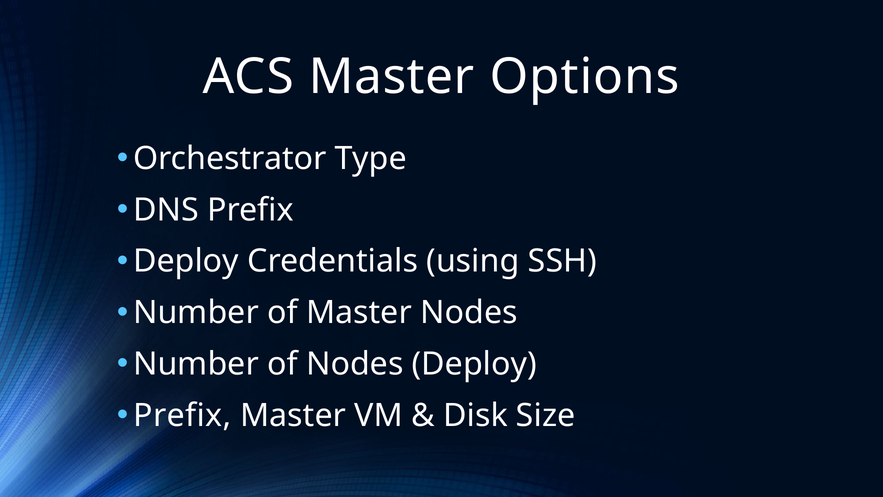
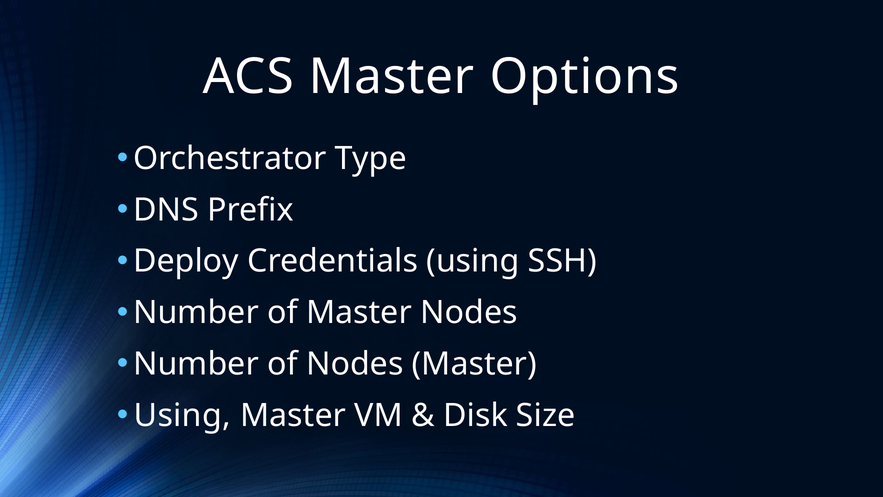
Nodes Deploy: Deploy -> Master
Prefix at (182, 415): Prefix -> Using
